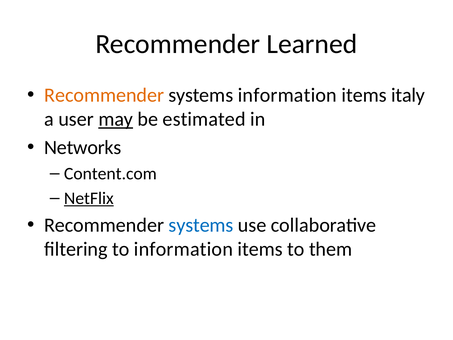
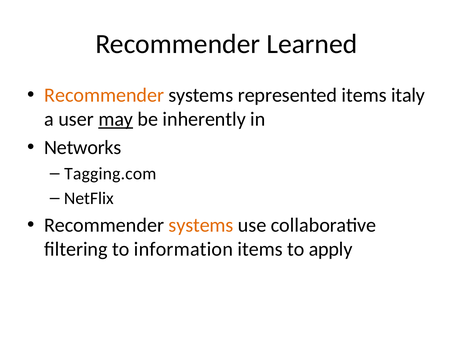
systems information: information -> represented
estimated: estimated -> inherently
Content.com: Content.com -> Tagging.com
NetFlix underline: present -> none
systems at (201, 225) colour: blue -> orange
them: them -> apply
